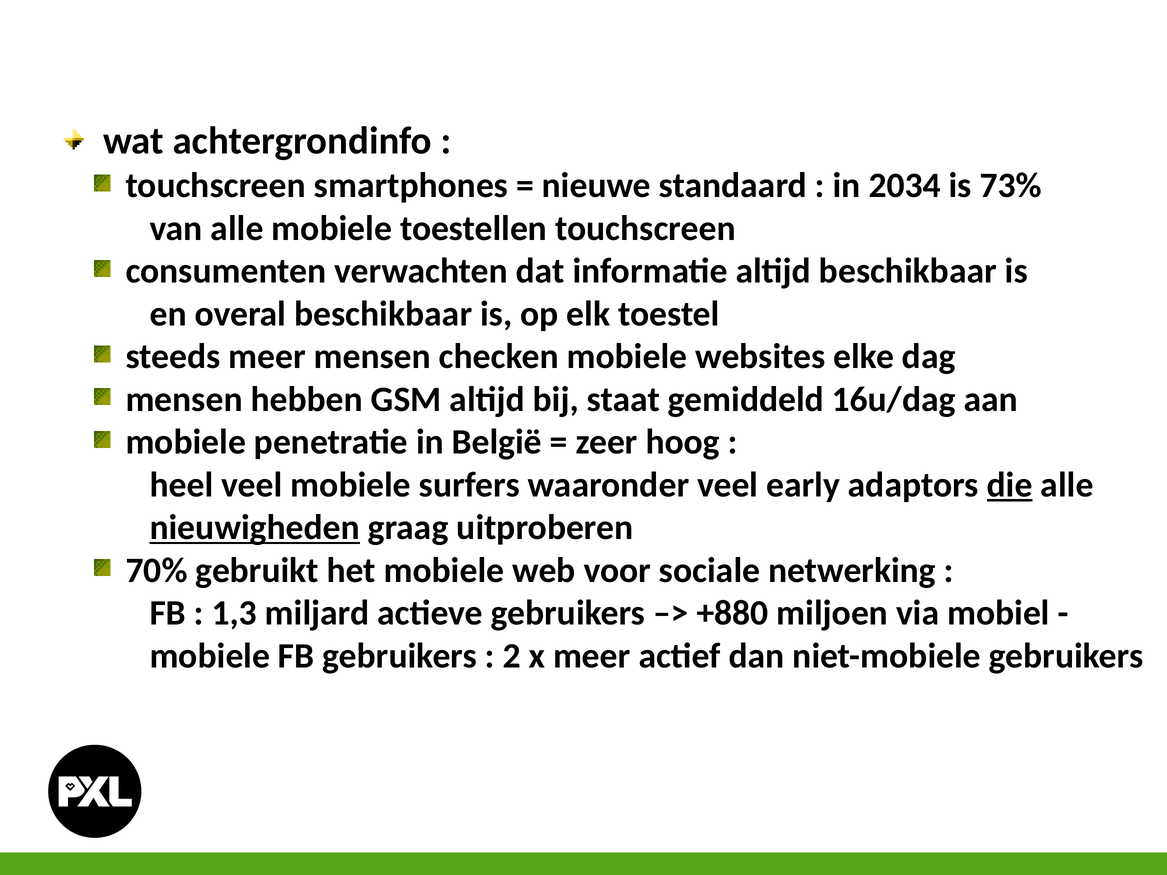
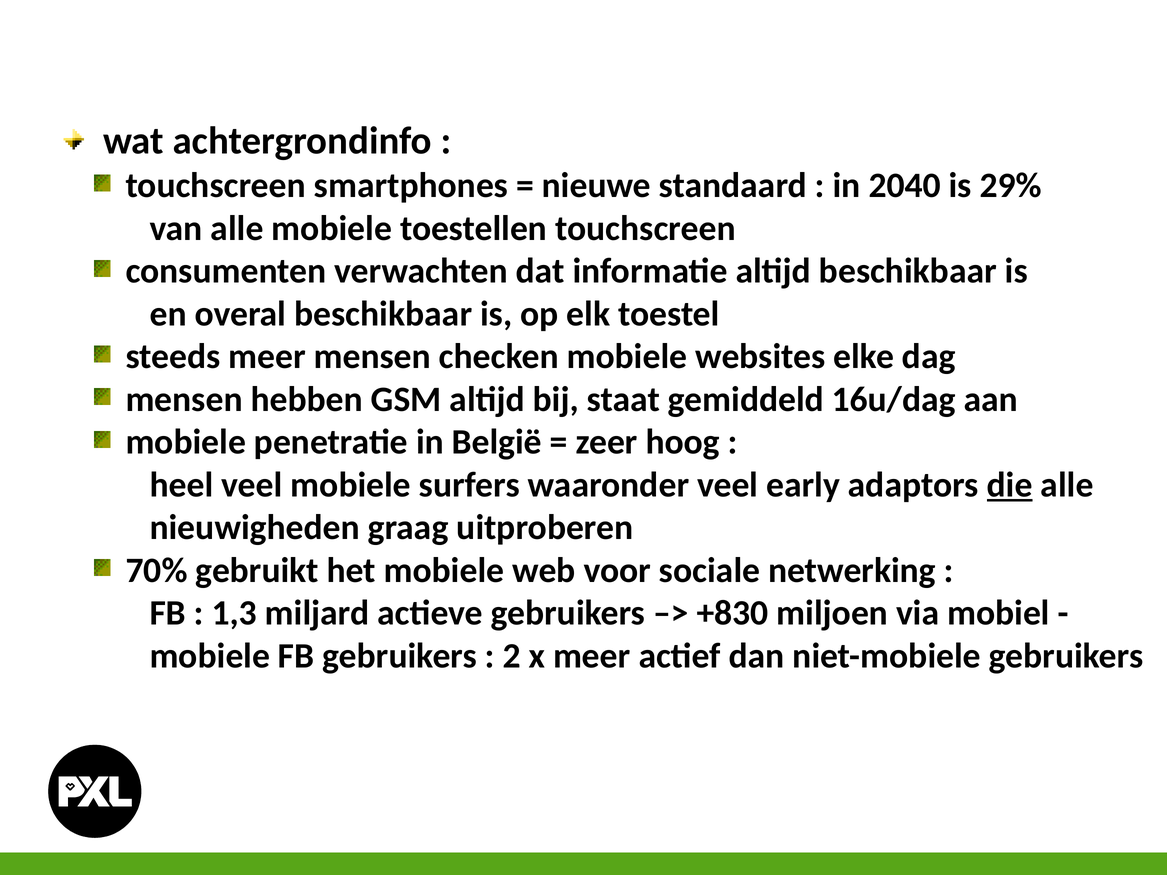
2034: 2034 -> 2040
73%: 73% -> 29%
nieuwigheden underline: present -> none
+880: +880 -> +830
